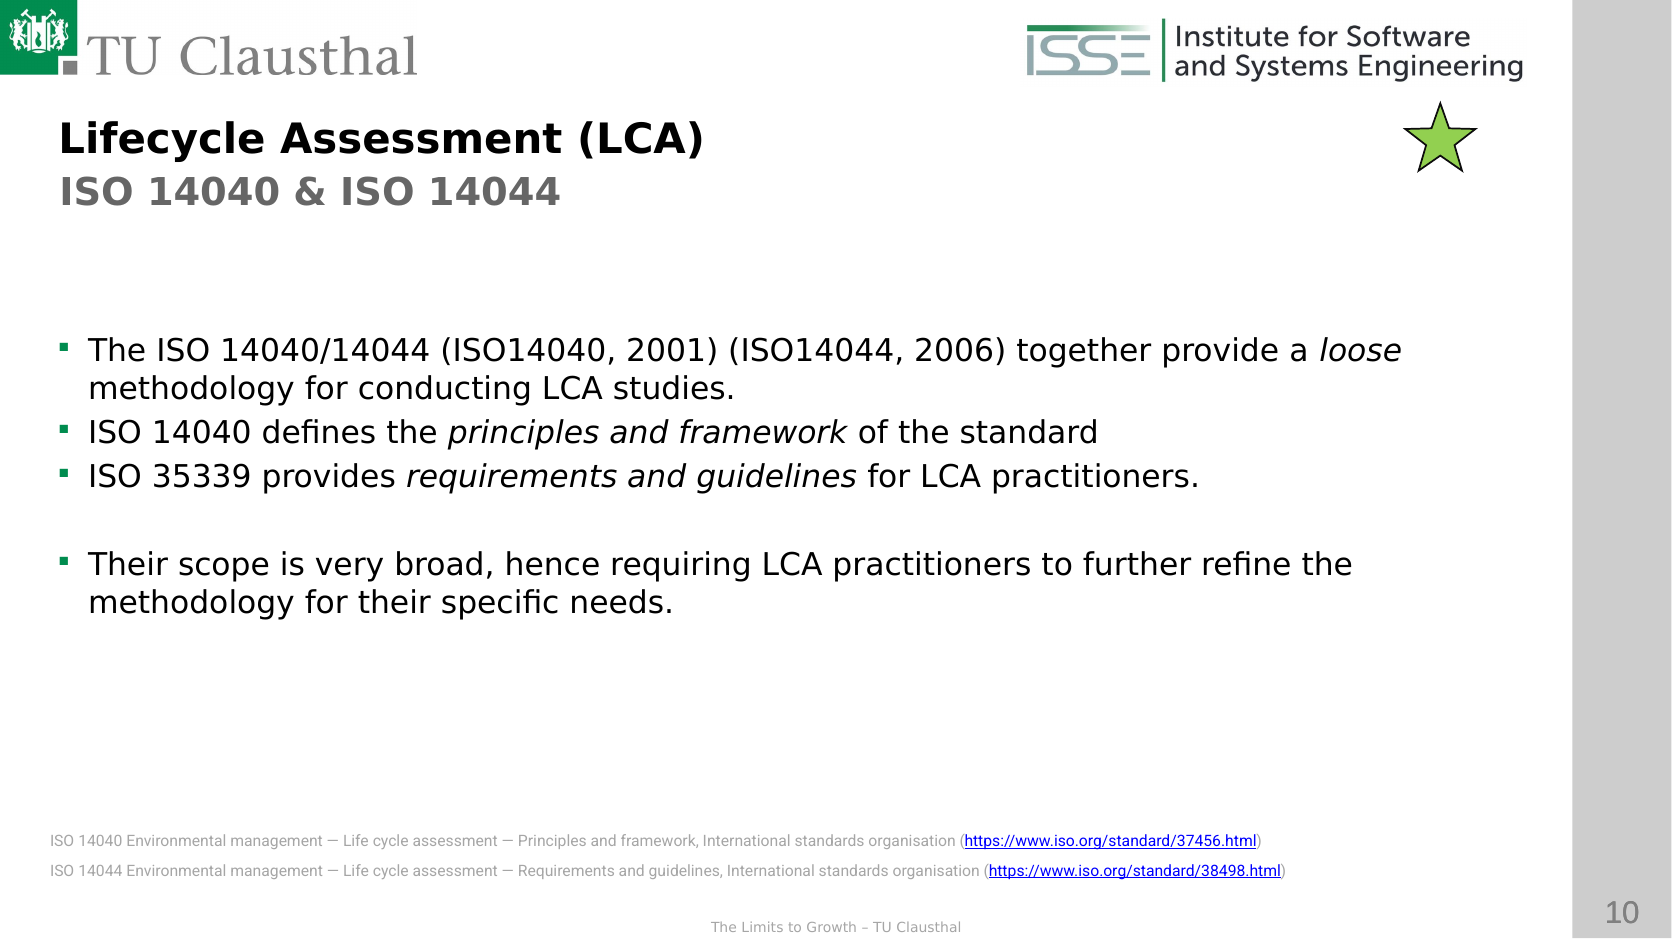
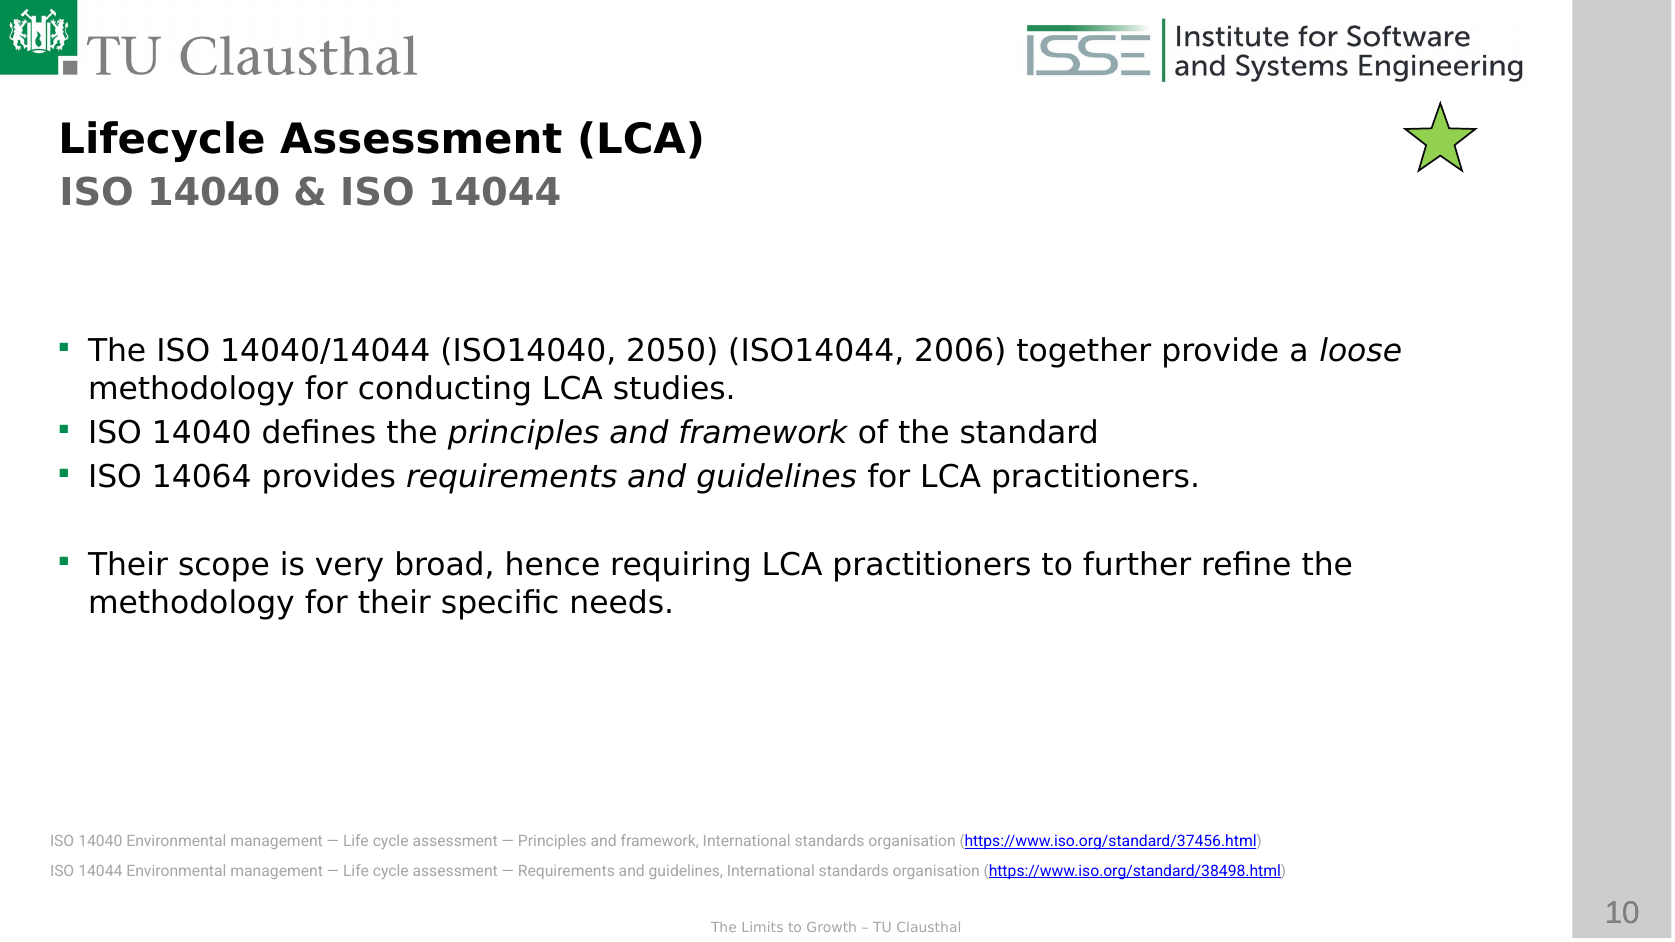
2001: 2001 -> 2050
35339: 35339 -> 14064
